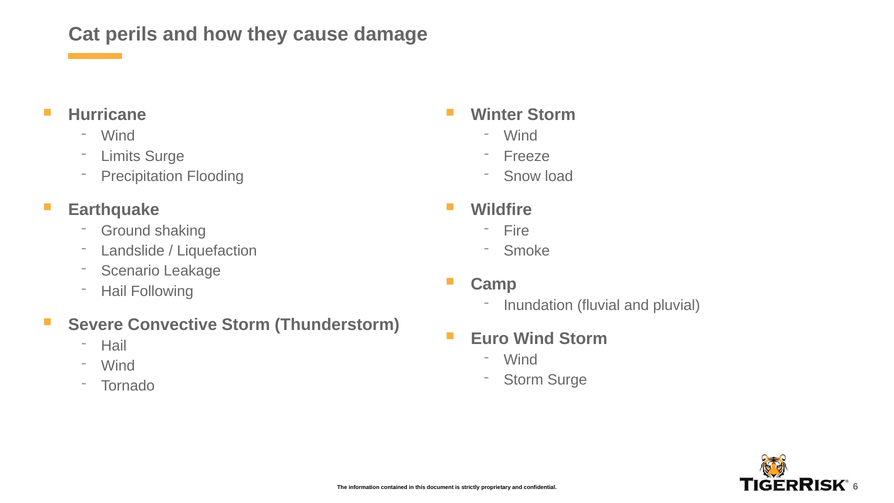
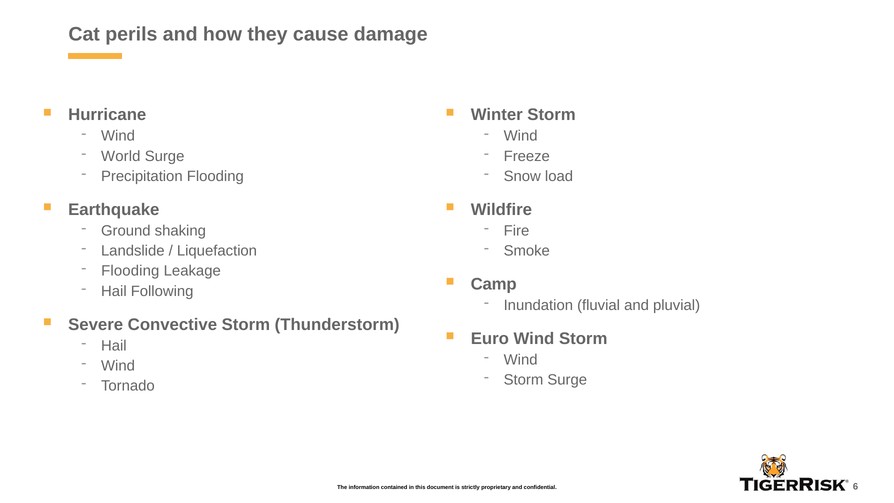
Limits: Limits -> World
Scenario at (130, 271): Scenario -> Flooding
